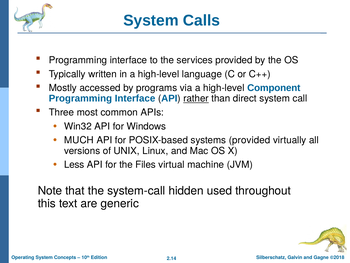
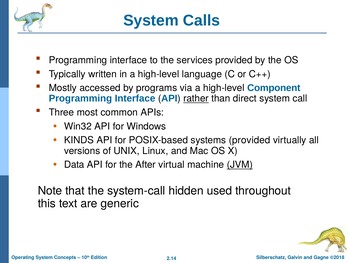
MUCH: MUCH -> KINDS
Less: Less -> Data
Files: Files -> After
JVM underline: none -> present
